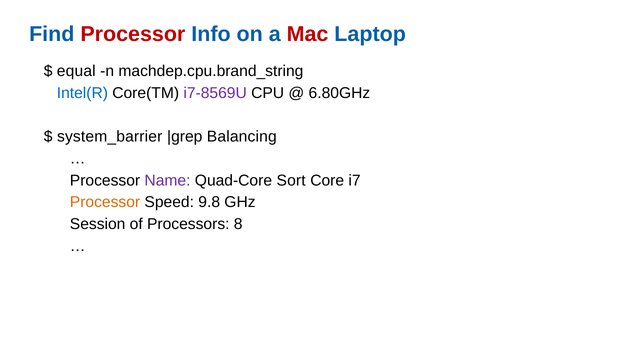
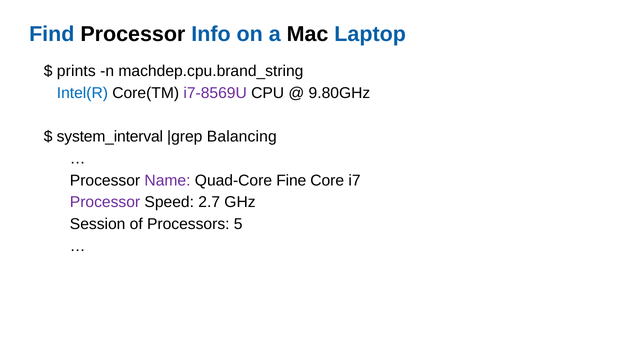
Processor at (133, 34) colour: red -> black
Mac colour: red -> black
equal: equal -> prints
6.80GHz: 6.80GHz -> 9.80GHz
system_barrier: system_barrier -> system_interval
Sort: Sort -> Fine
Processor at (105, 202) colour: orange -> purple
9.8: 9.8 -> 2.7
8: 8 -> 5
